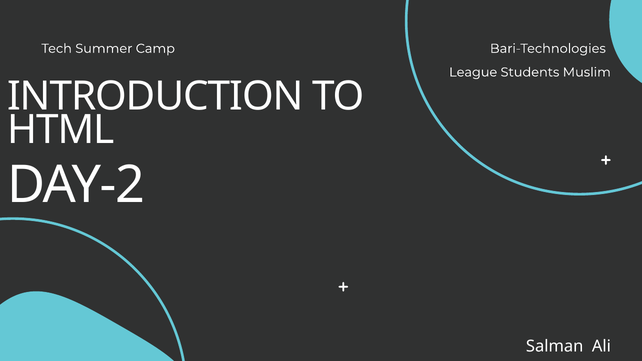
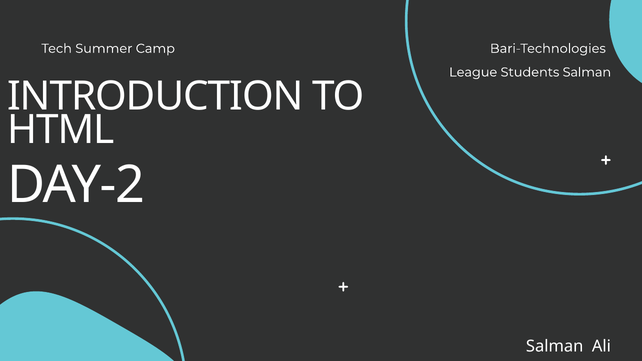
Students Muslim: Muslim -> Salman
